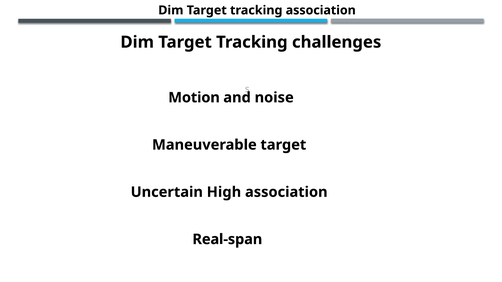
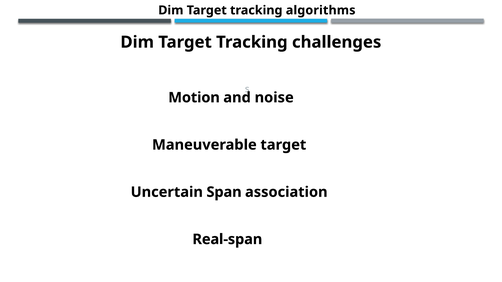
tracking association: association -> algorithms
High: High -> Span
